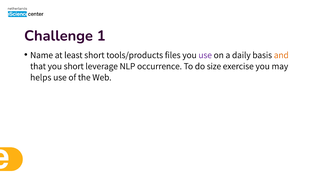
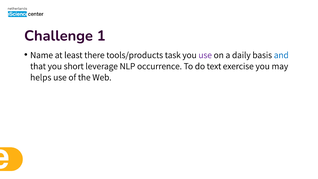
least short: short -> there
files: files -> task
and colour: orange -> blue
size: size -> text
